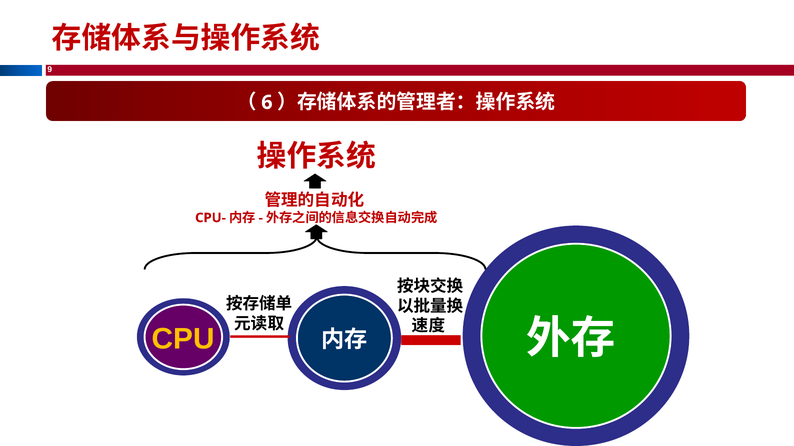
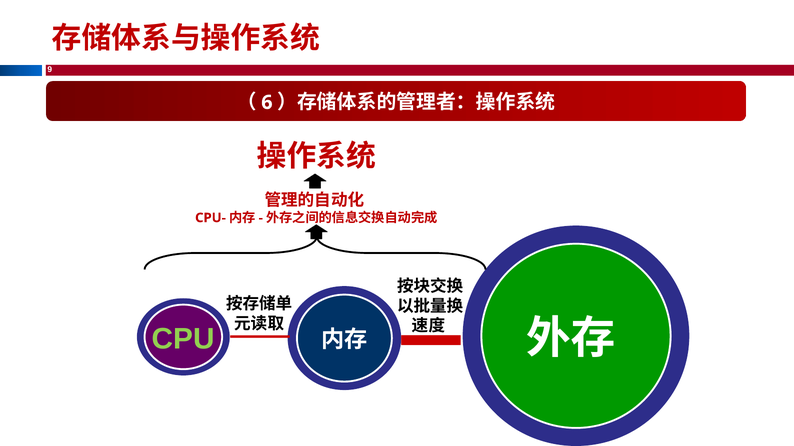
CPU colour: yellow -> light green
